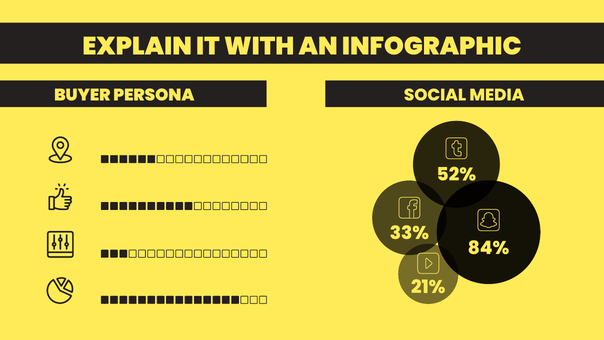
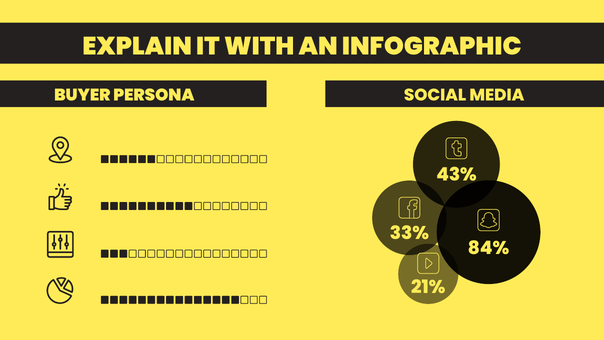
52%: 52% -> 43%
